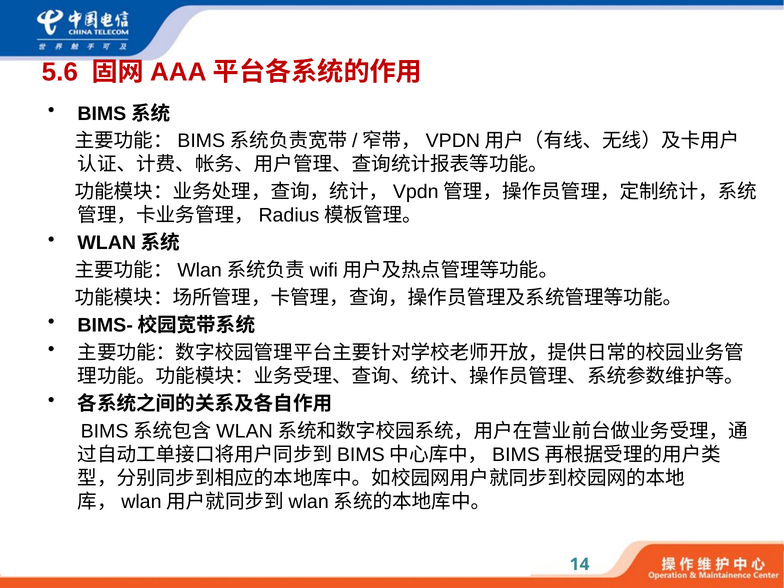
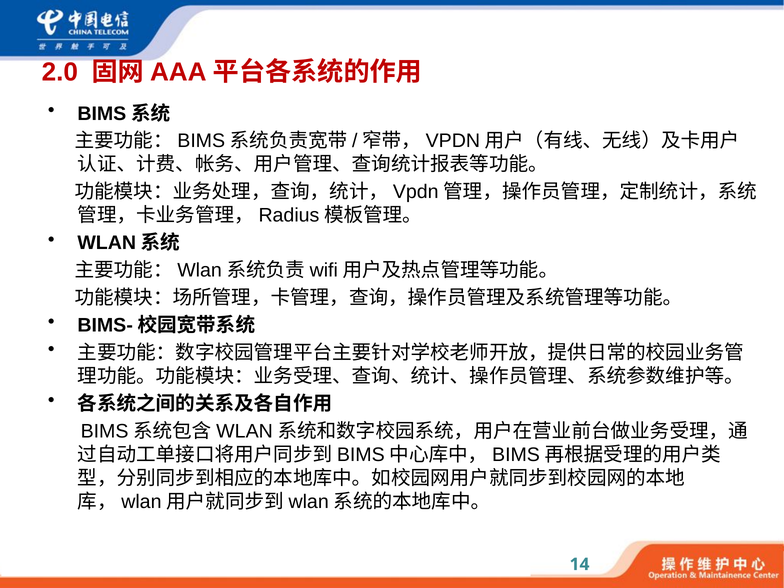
5.6: 5.6 -> 2.0
